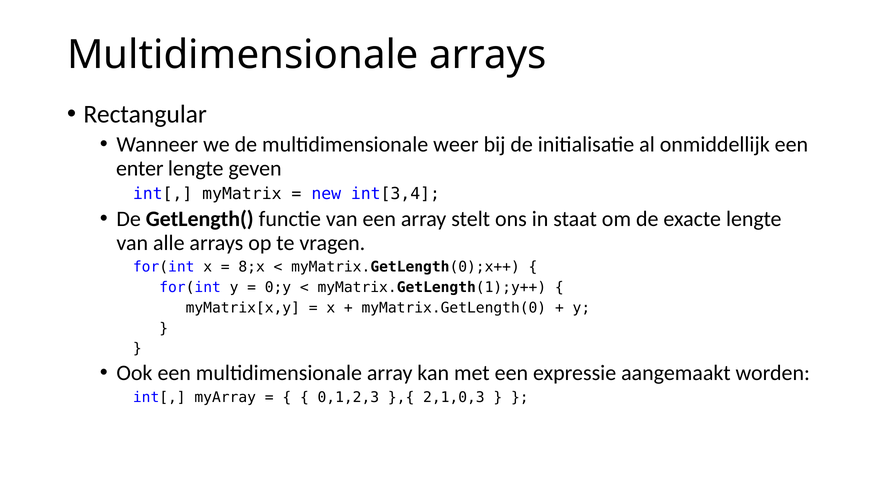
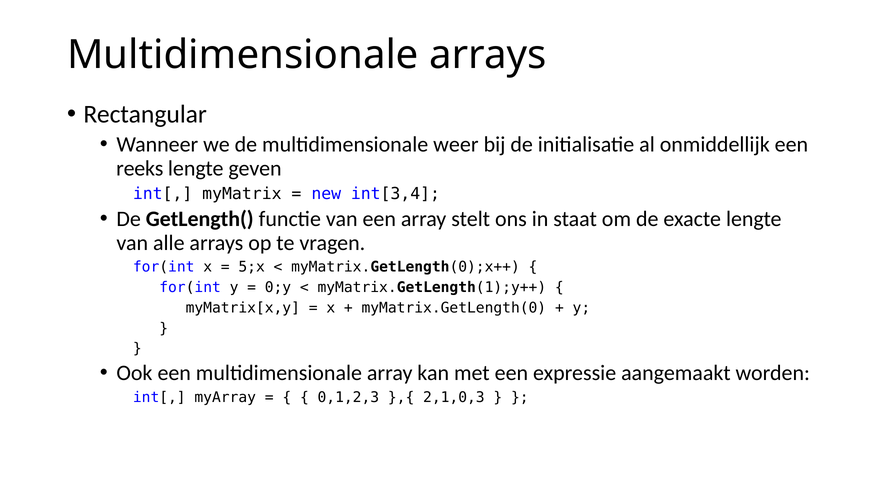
enter: enter -> reeks
8;x: 8;x -> 5;x
